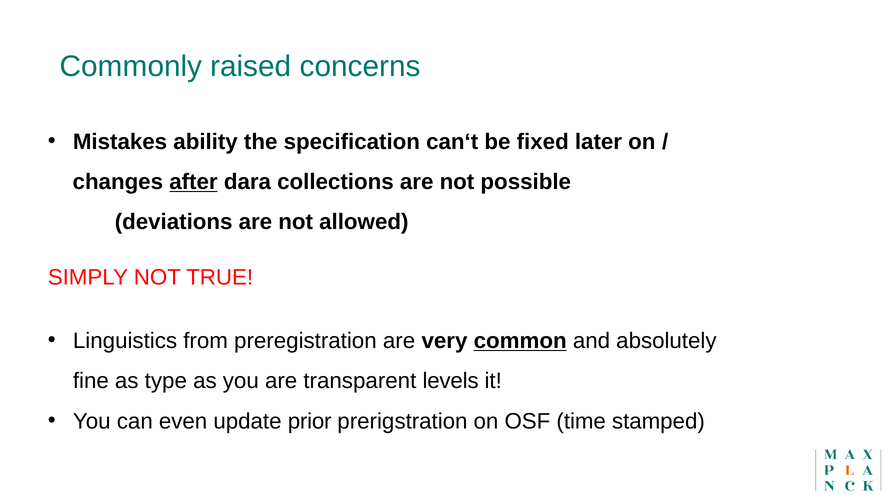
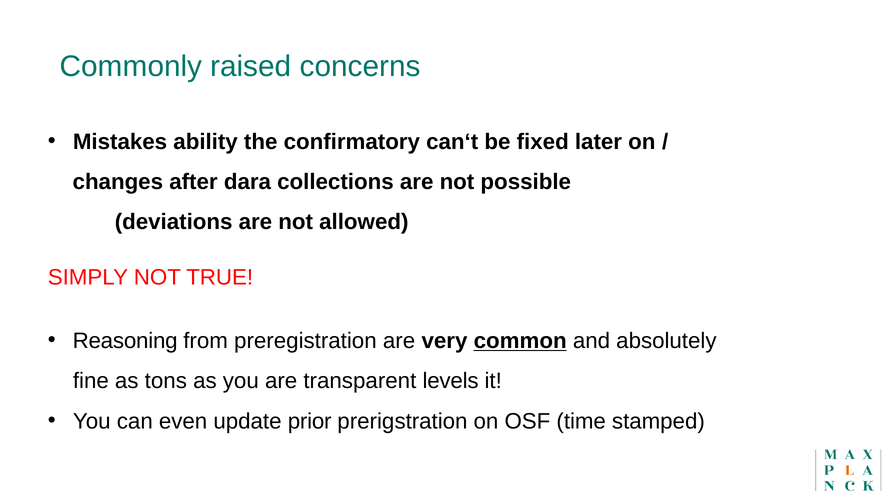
specification: specification -> confirmatory
after underline: present -> none
Linguistics: Linguistics -> Reasoning
type: type -> tons
